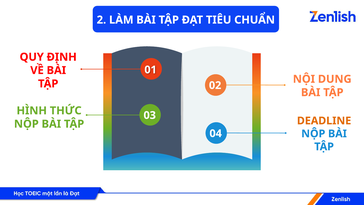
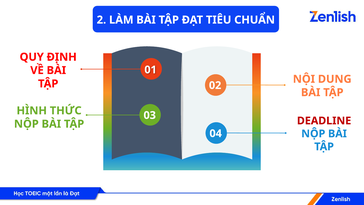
DEADLINE colour: orange -> red
